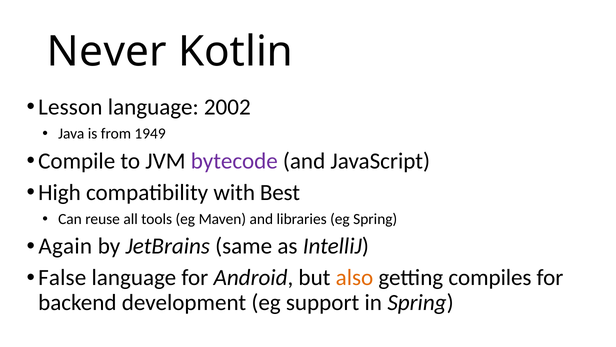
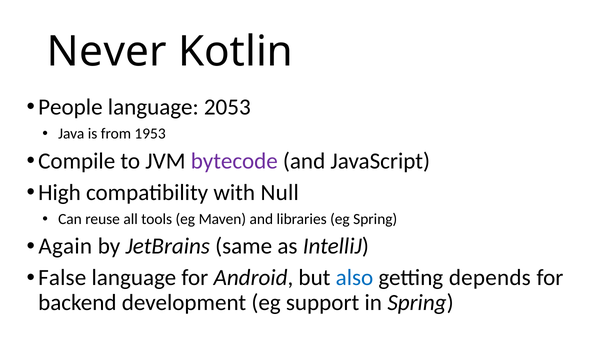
Lesson: Lesson -> People
2002: 2002 -> 2053
1949: 1949 -> 1953
Best: Best -> Null
also colour: orange -> blue
compiles: compiles -> depends
